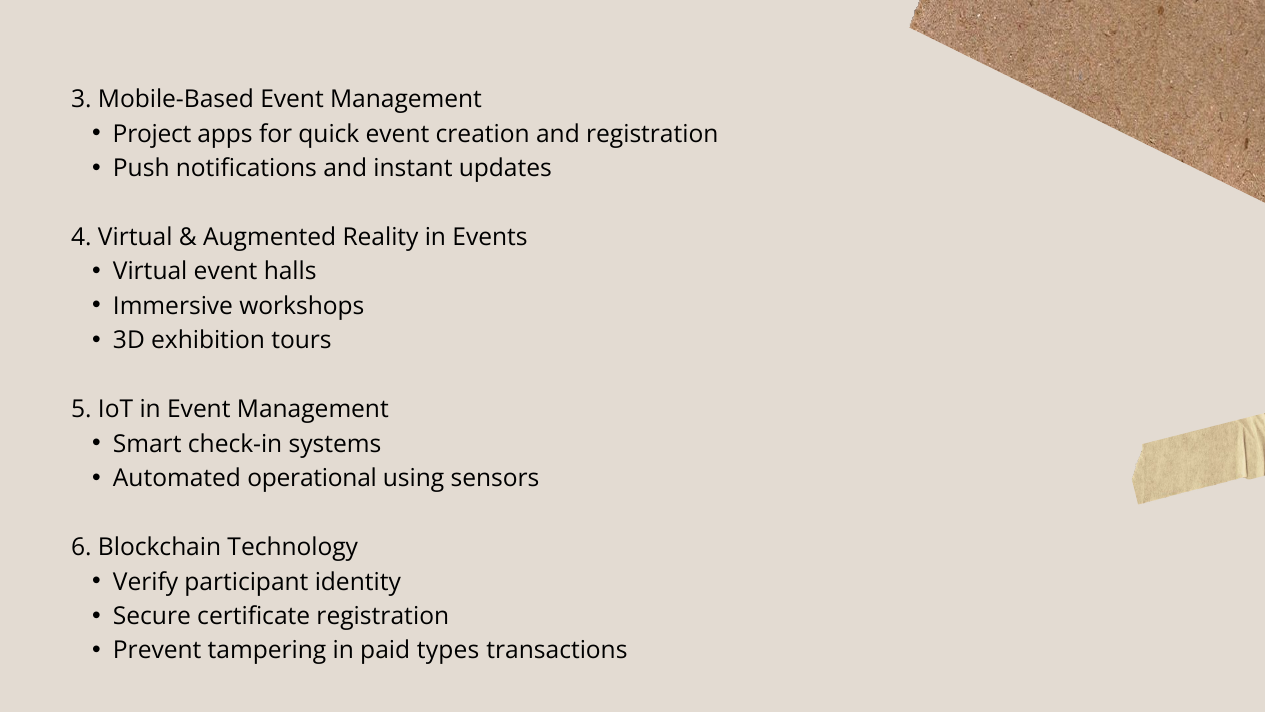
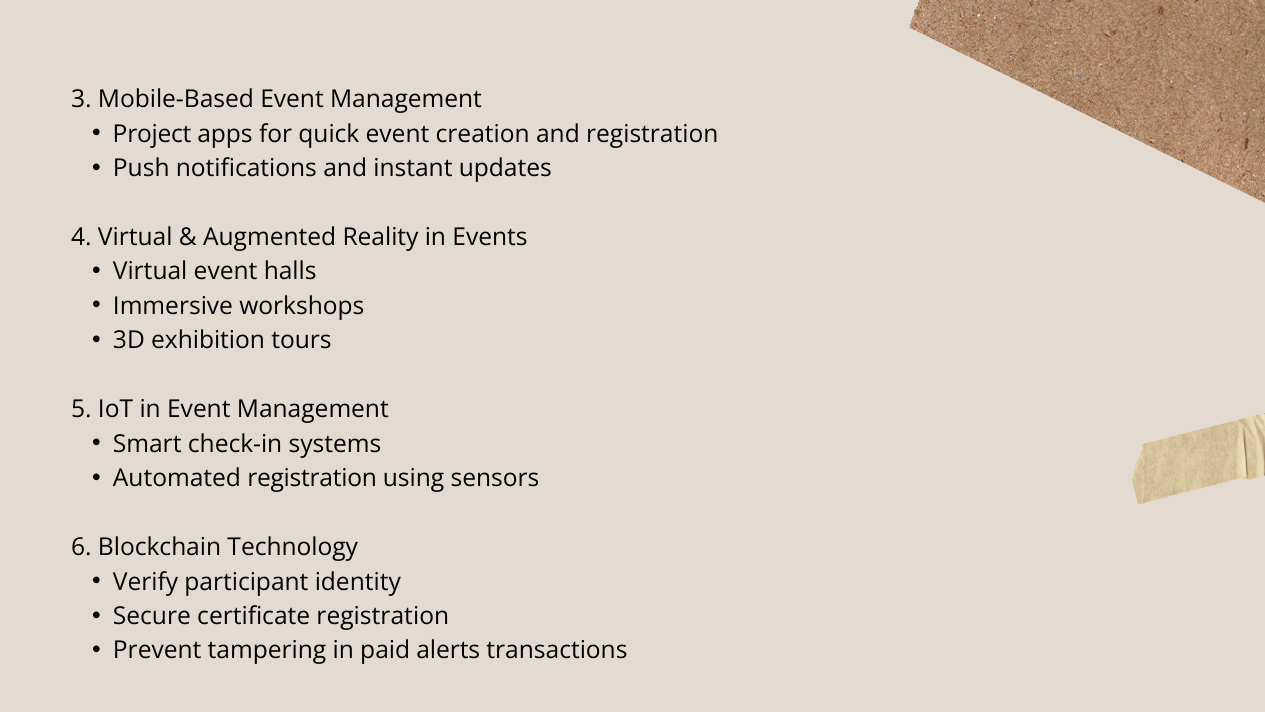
Automated operational: operational -> registration
types: types -> alerts
